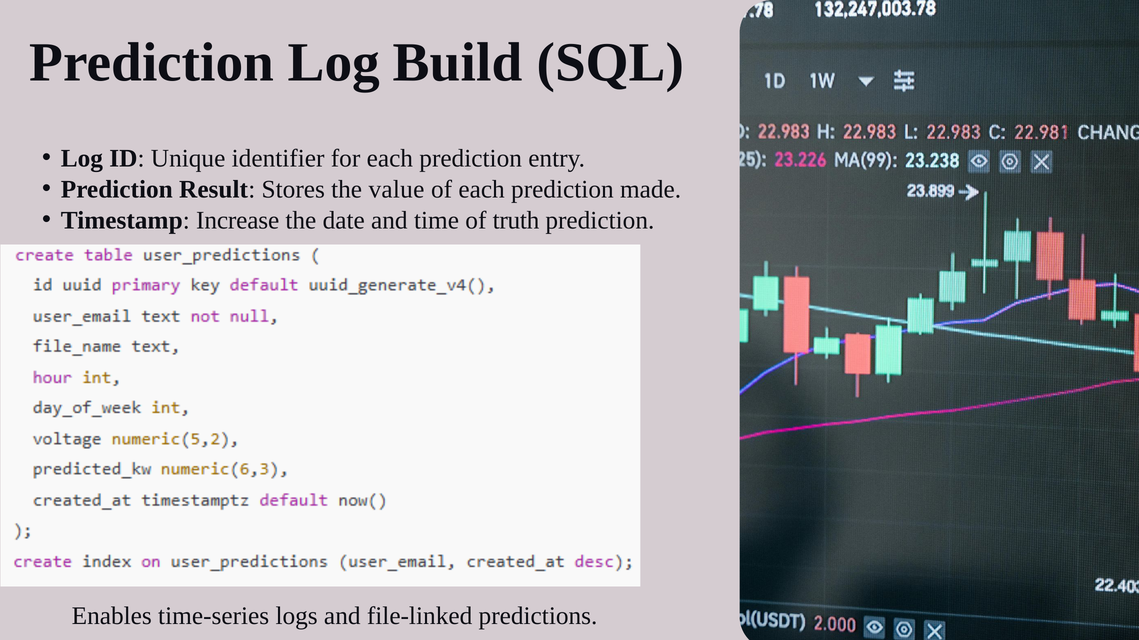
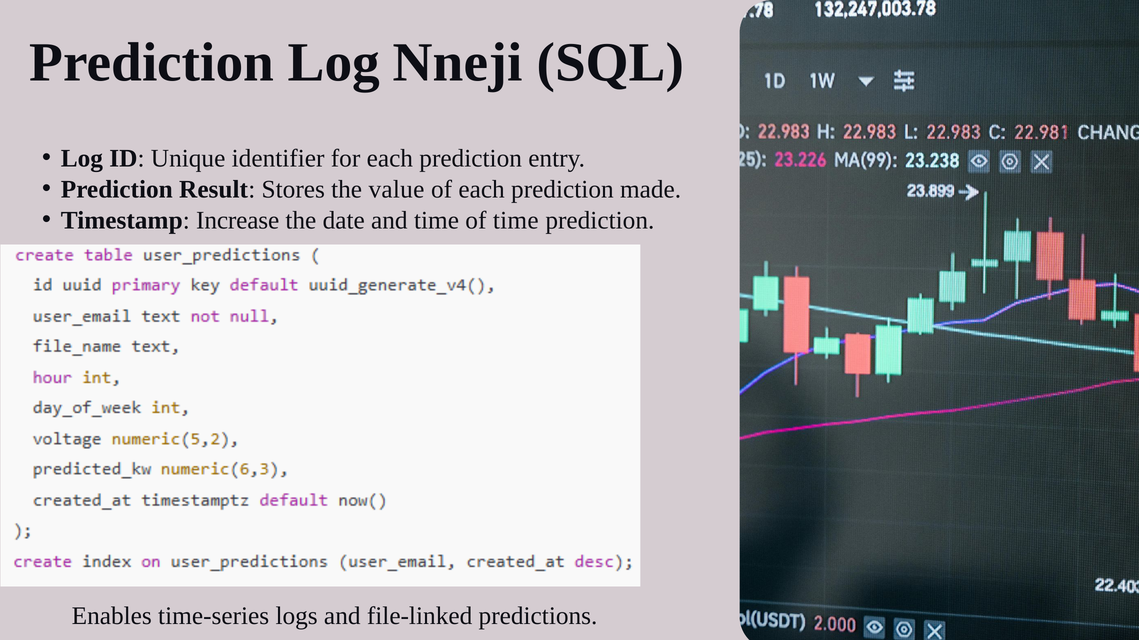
Build: Build -> Nneji
of truth: truth -> time
